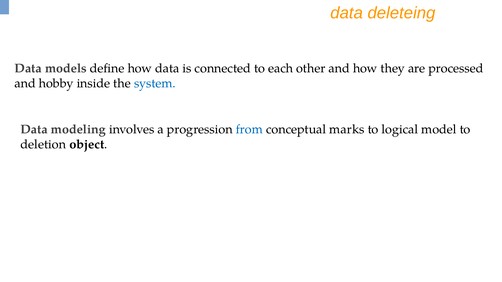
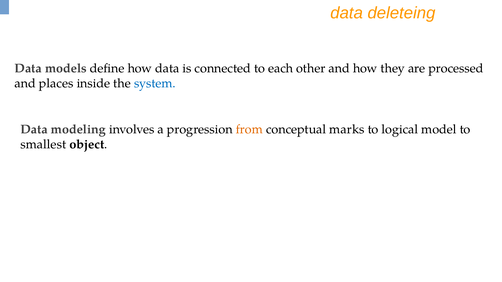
hobby: hobby -> places
from colour: blue -> orange
deletion: deletion -> smallest
